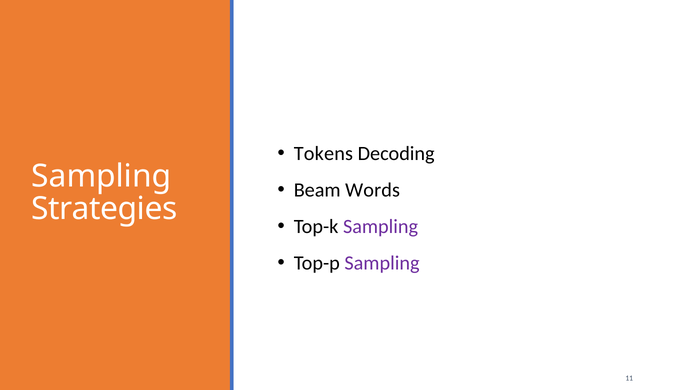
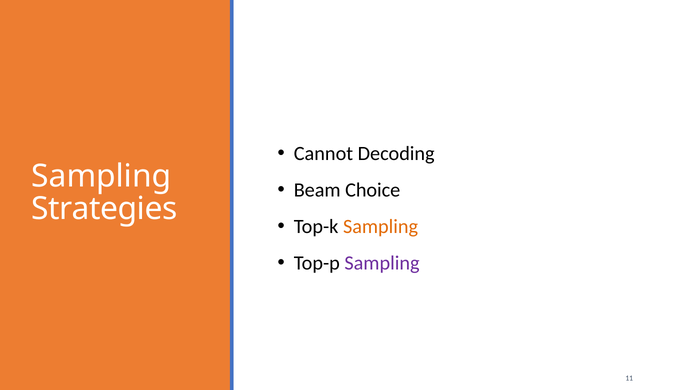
Tokens: Tokens -> Cannot
Words: Words -> Choice
Sampling at (381, 227) colour: purple -> orange
